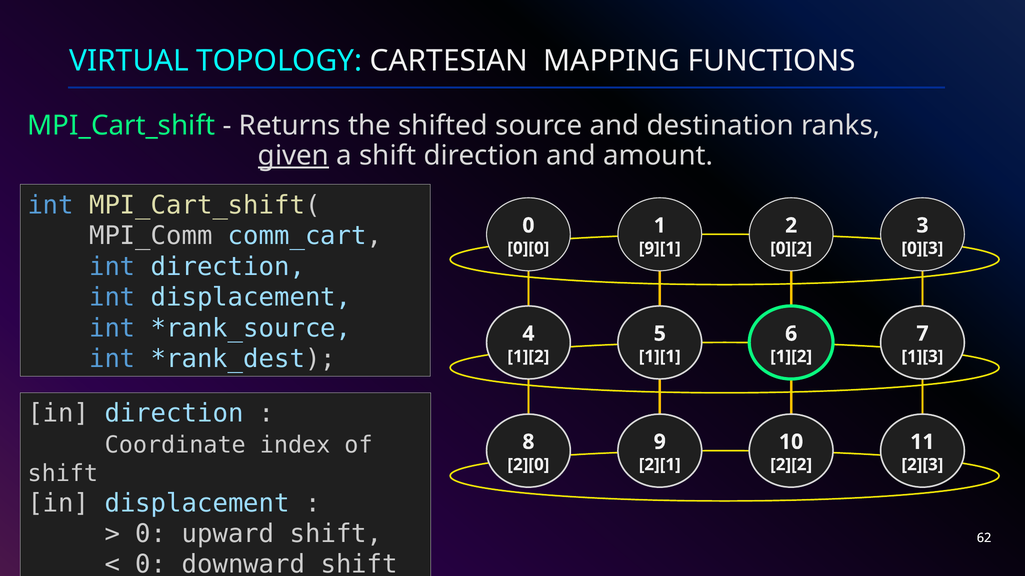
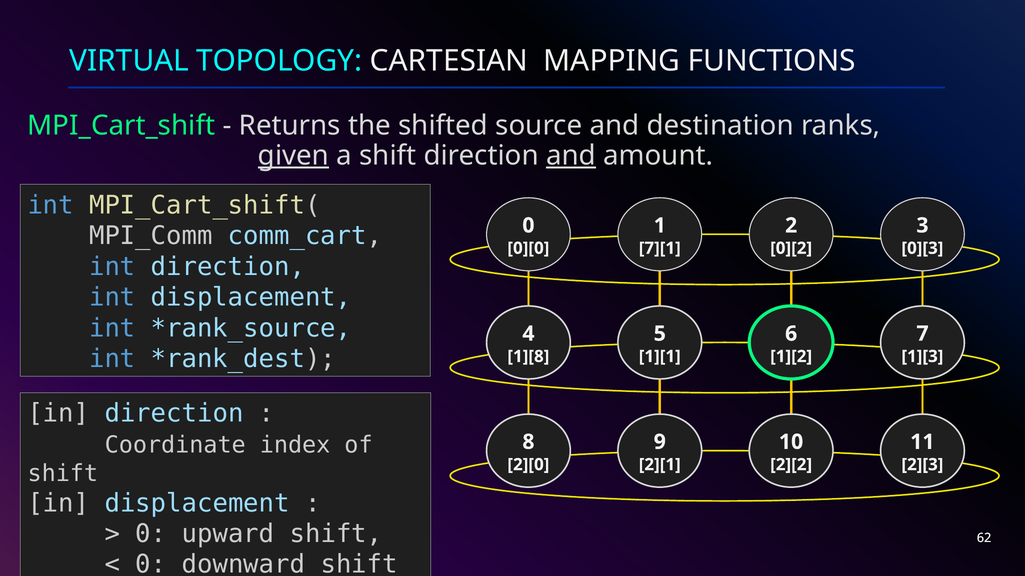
and at (571, 156) underline: none -> present
9][1: 9][1 -> 7][1
1][2 at (528, 357): 1][2 -> 1][8
